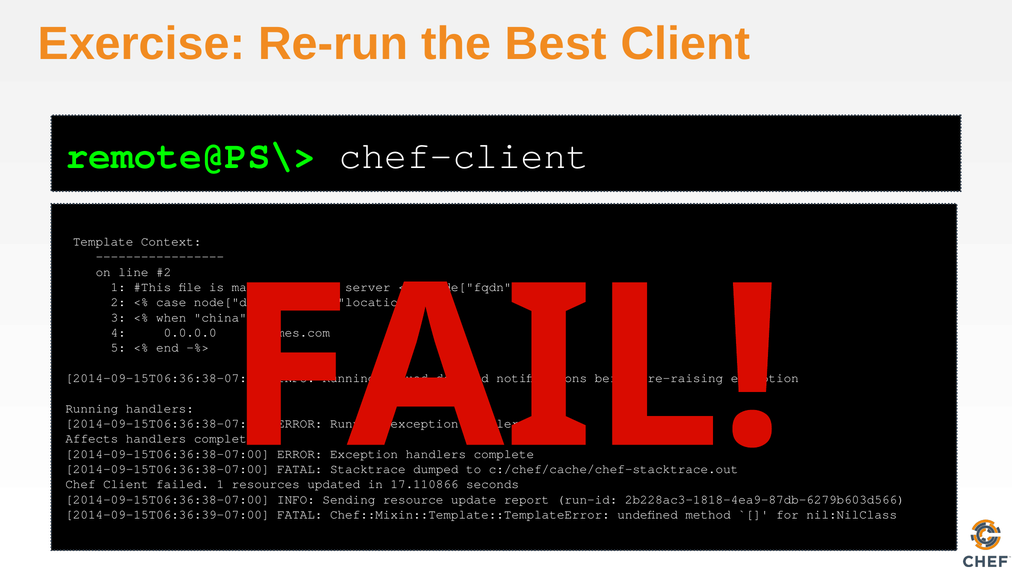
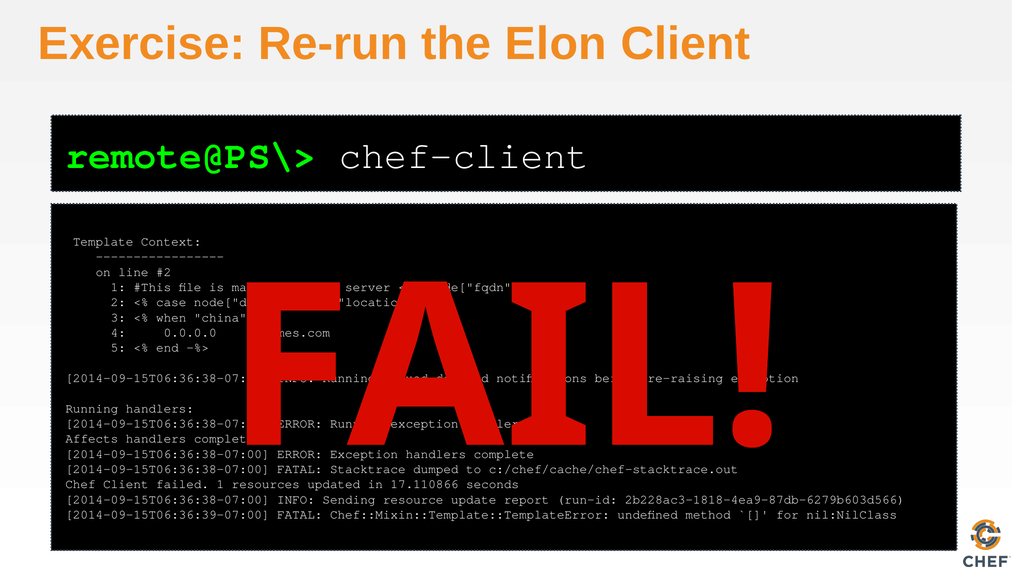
Best: Best -> Elon
